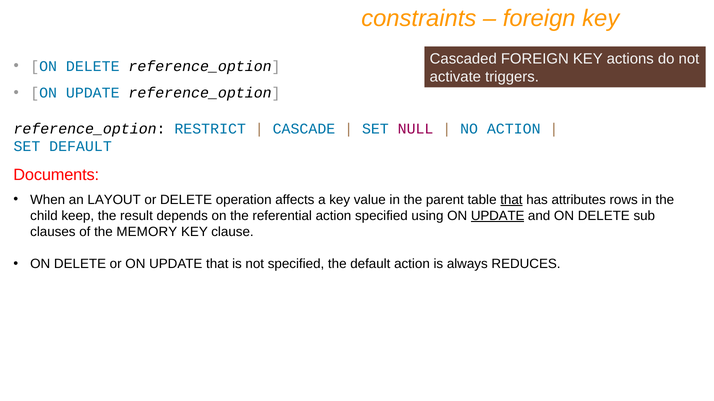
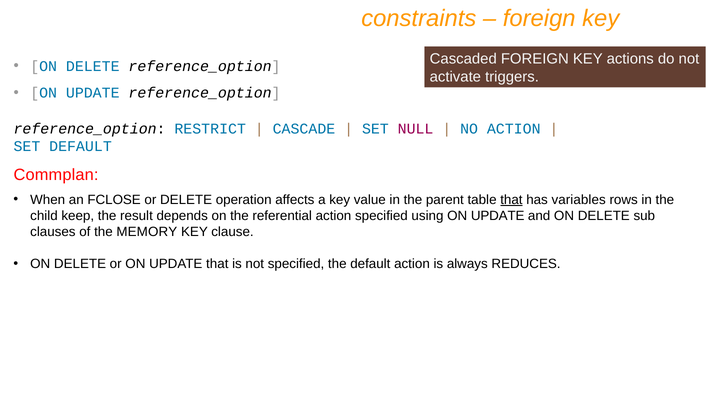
Documents: Documents -> Commplan
LAYOUT: LAYOUT -> FCLOSE
attributes: attributes -> variables
UPDATE at (498, 216) underline: present -> none
